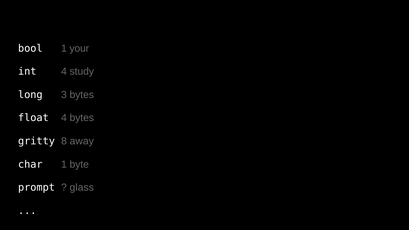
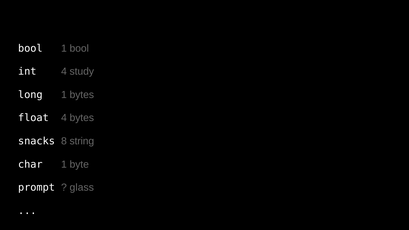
1 your: your -> bool
long 3: 3 -> 1
gritty: gritty -> snacks
away: away -> string
